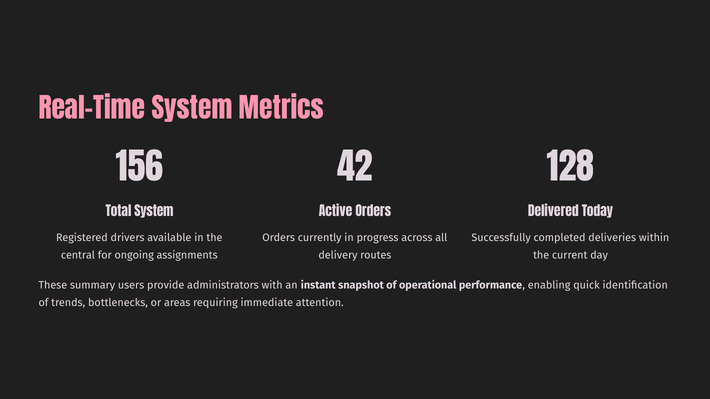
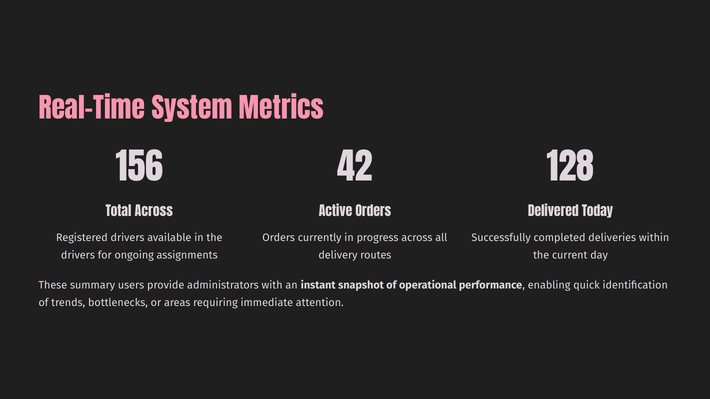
Total System: System -> Across
central at (78, 256): central -> drivers
